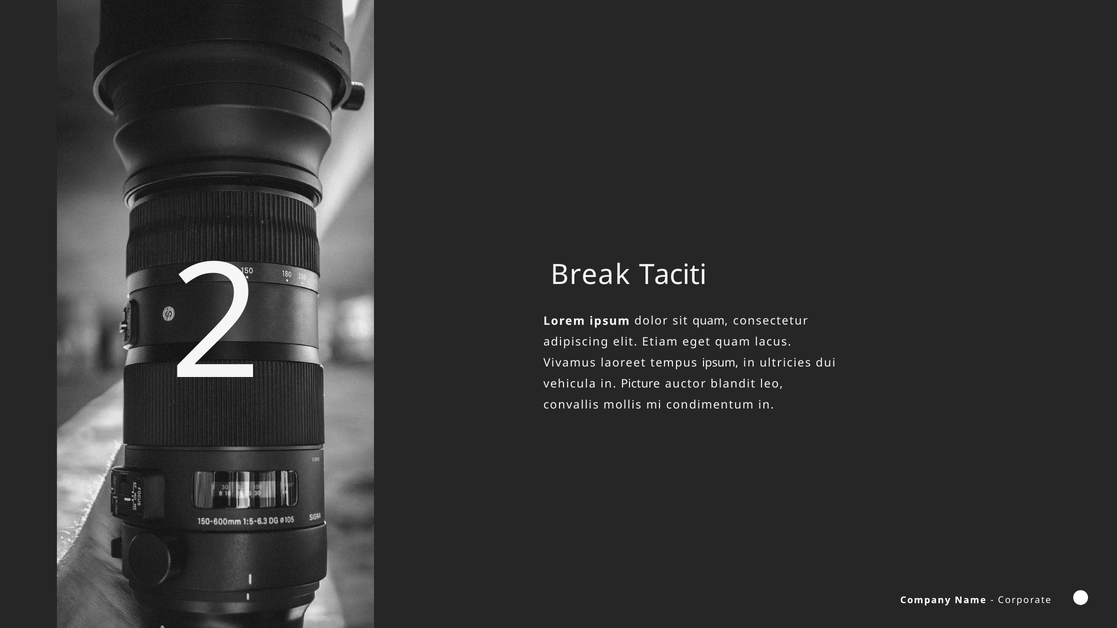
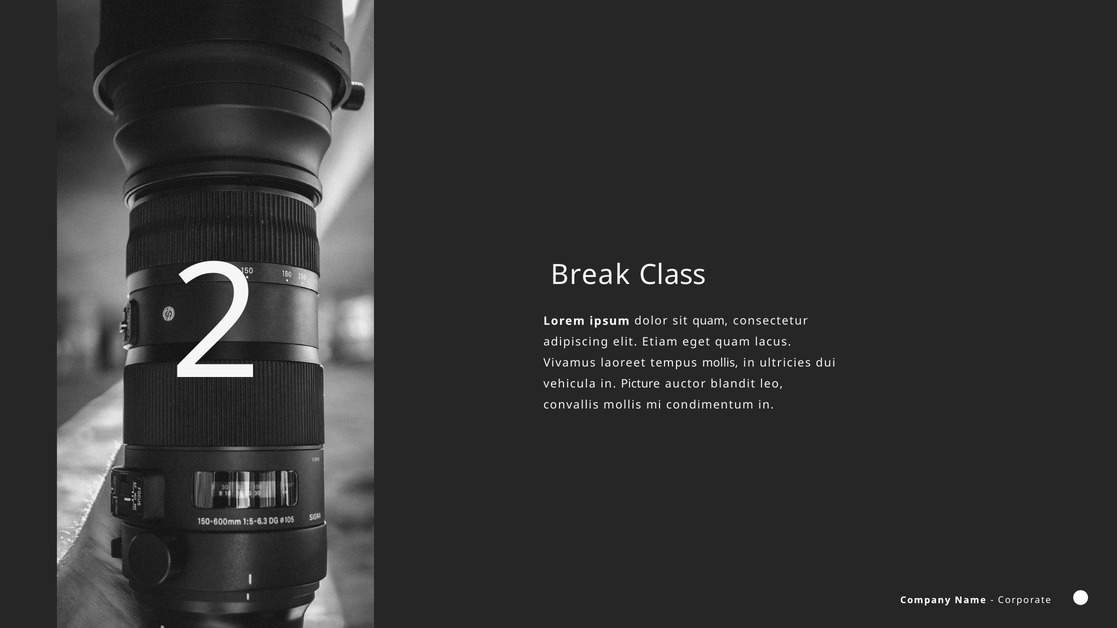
Taciti: Taciti -> Class
tempus ipsum: ipsum -> mollis
